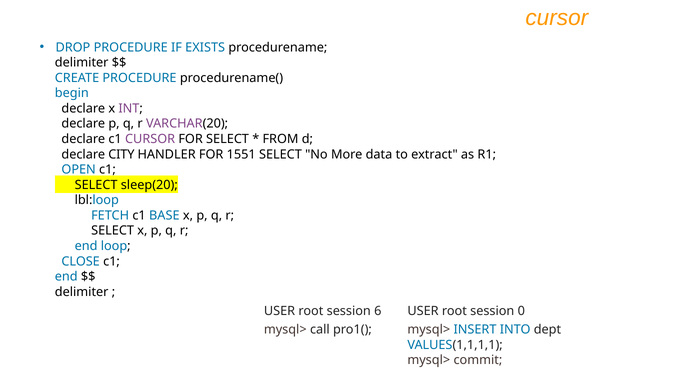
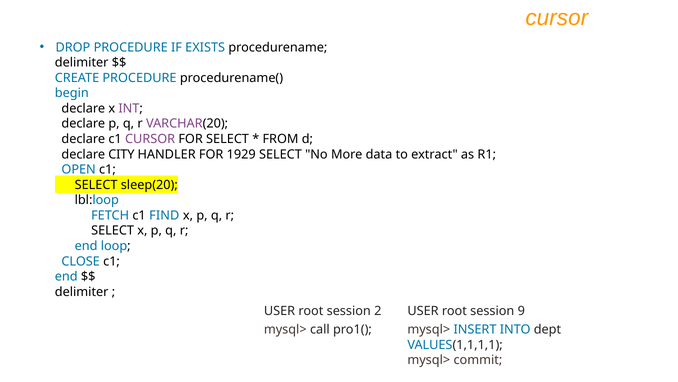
1551: 1551 -> 1929
BASE: BASE -> FIND
6: 6 -> 2
0: 0 -> 9
